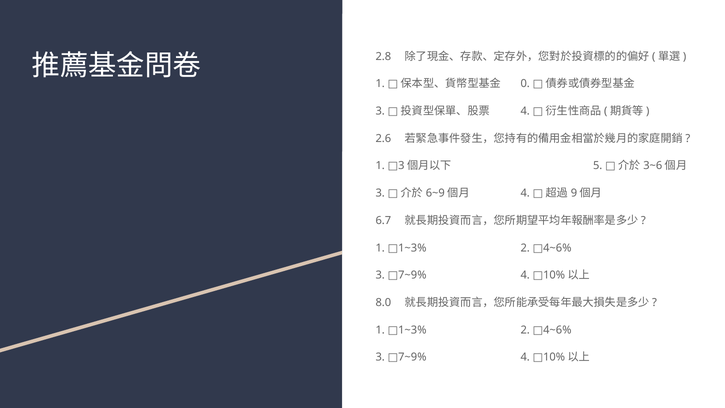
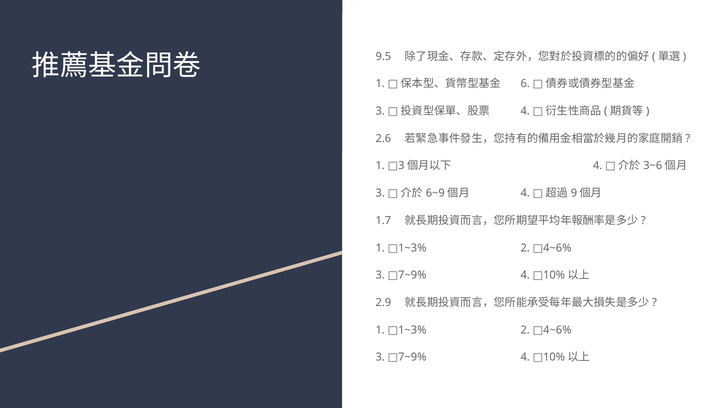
2.8: 2.8 -> 9.5
0: 0 -> 6
5 at (598, 166): 5 -> 4
6.7: 6.7 -> 1.7
8.0: 8.0 -> 2.9
